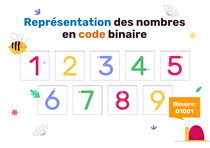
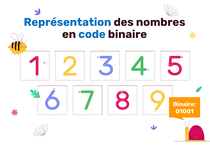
code colour: orange -> blue
